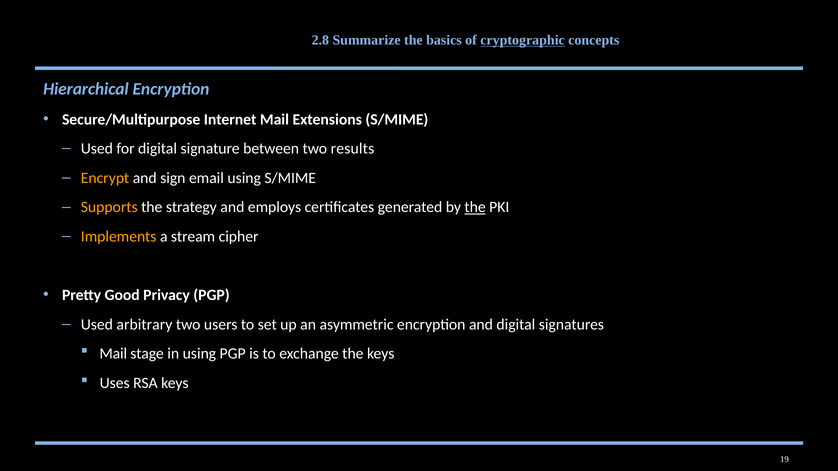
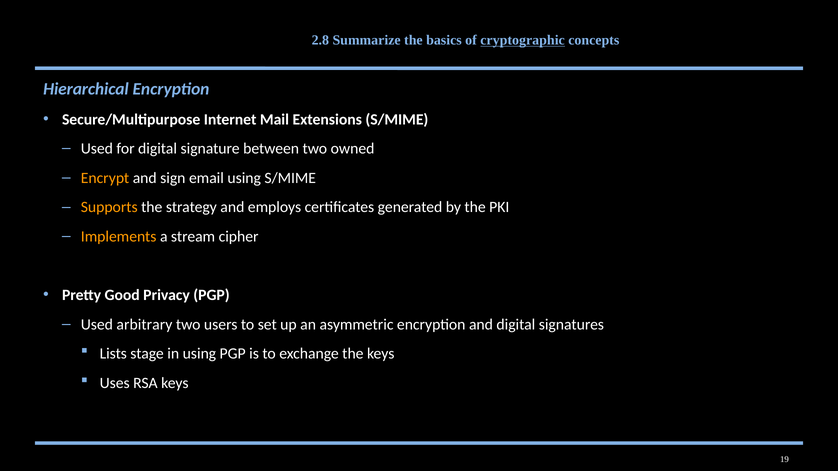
results: results -> owned
the at (475, 207) underline: present -> none
Mail at (113, 354): Mail -> Lists
